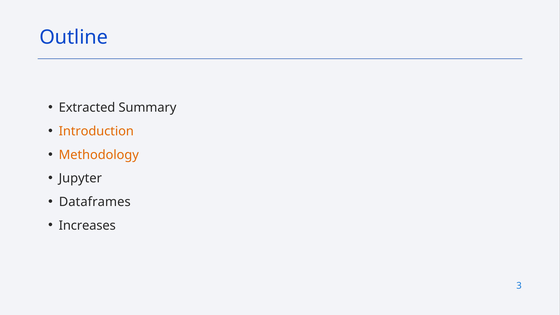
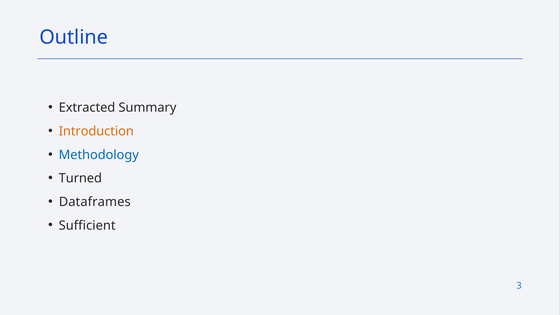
Methodology colour: orange -> blue
Jupyter: Jupyter -> Turned
Increases: Increases -> Sufficient
